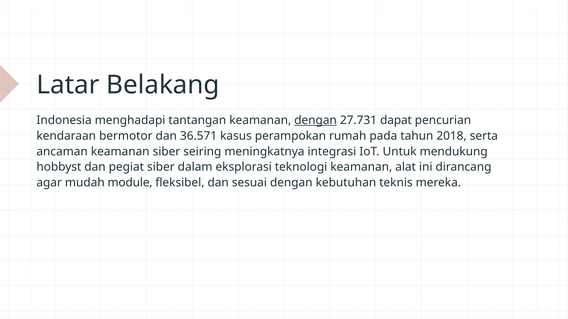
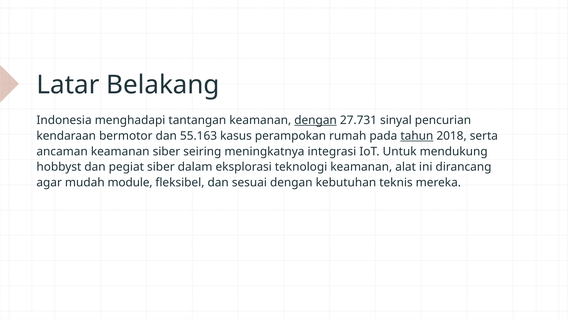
dapat: dapat -> sinyal
36.571: 36.571 -> 55.163
tahun underline: none -> present
